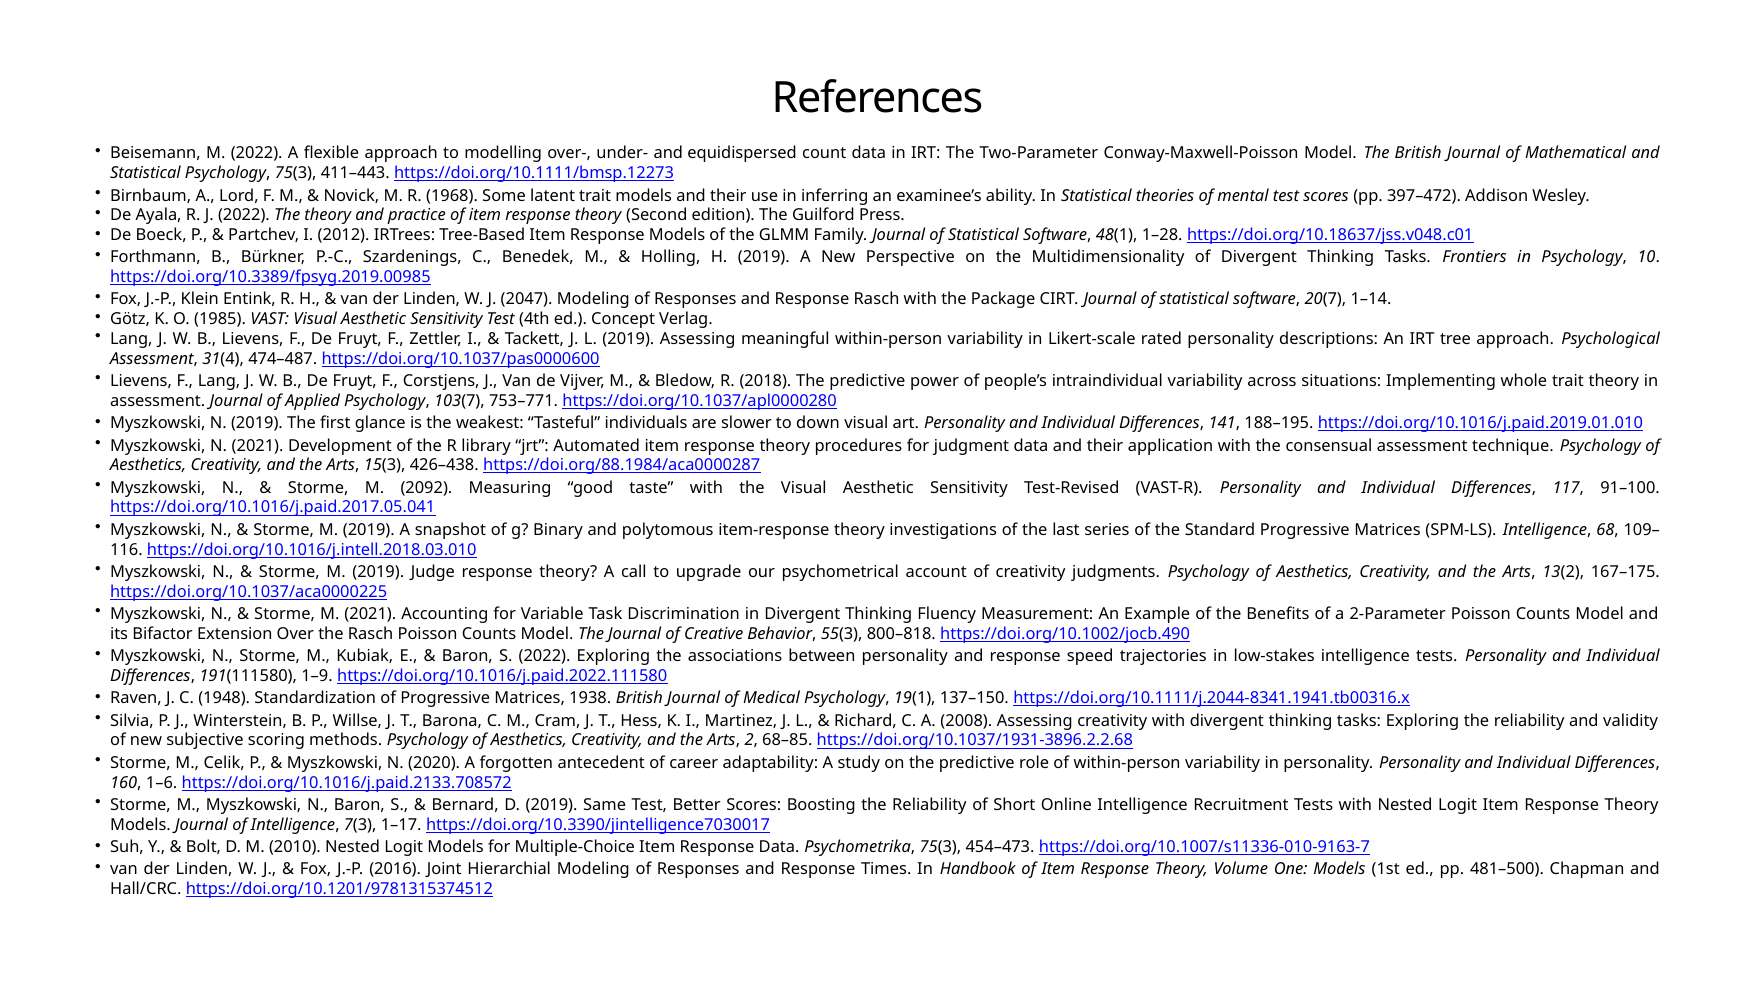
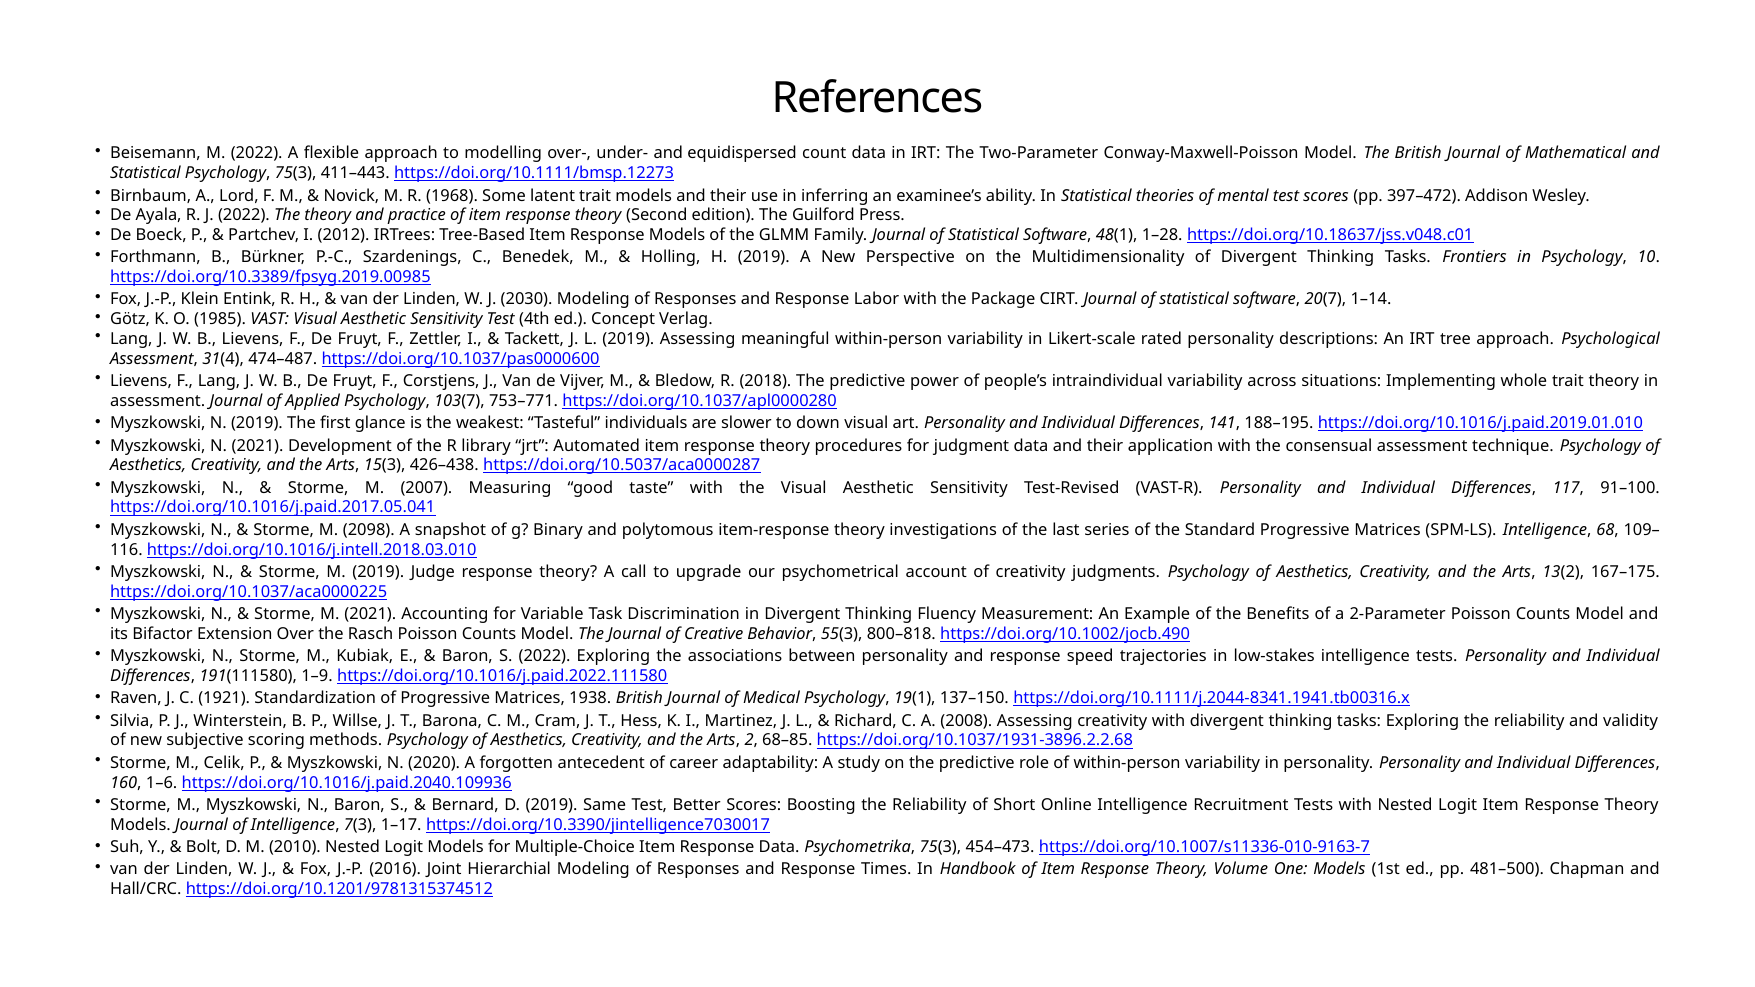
2047: 2047 -> 2030
Response Rasch: Rasch -> Labor
https://doi.org/88.1984/aca0000287: https://doi.org/88.1984/aca0000287 -> https://doi.org/10.5037/aca0000287
2092: 2092 -> 2007
2019 at (369, 530): 2019 -> 2098
1948: 1948 -> 1921
https://doi.org/10.1016/j.paid.2133.708572: https://doi.org/10.1016/j.paid.2133.708572 -> https://doi.org/10.1016/j.paid.2040.109936
